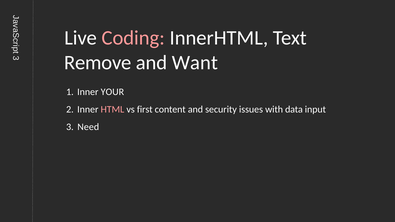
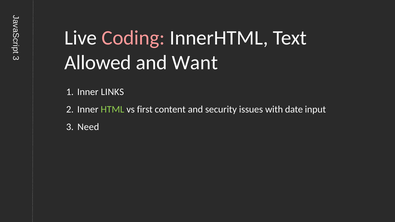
Remove: Remove -> Allowed
YOUR: YOUR -> LINKS
HTML colour: pink -> light green
data: data -> date
